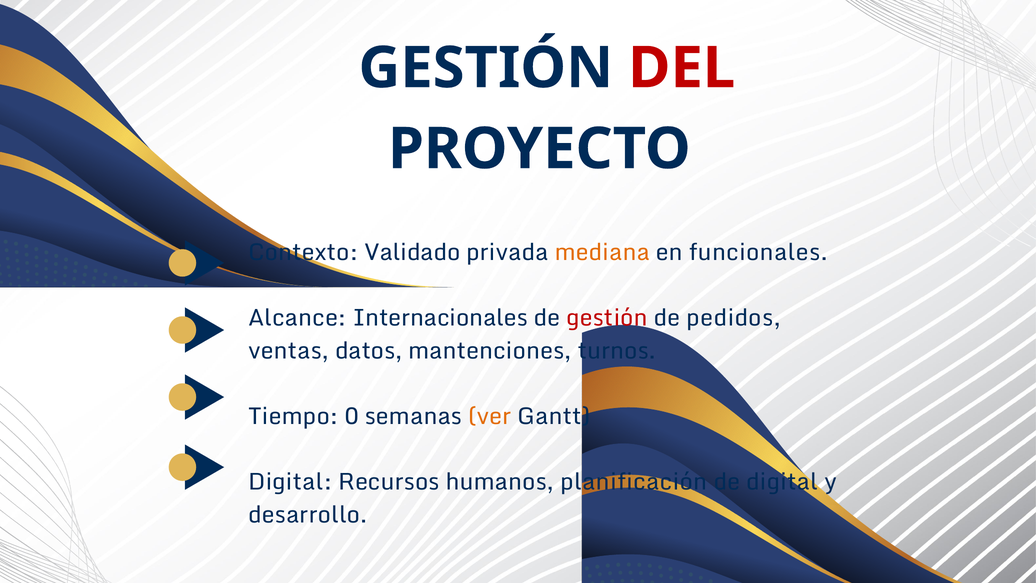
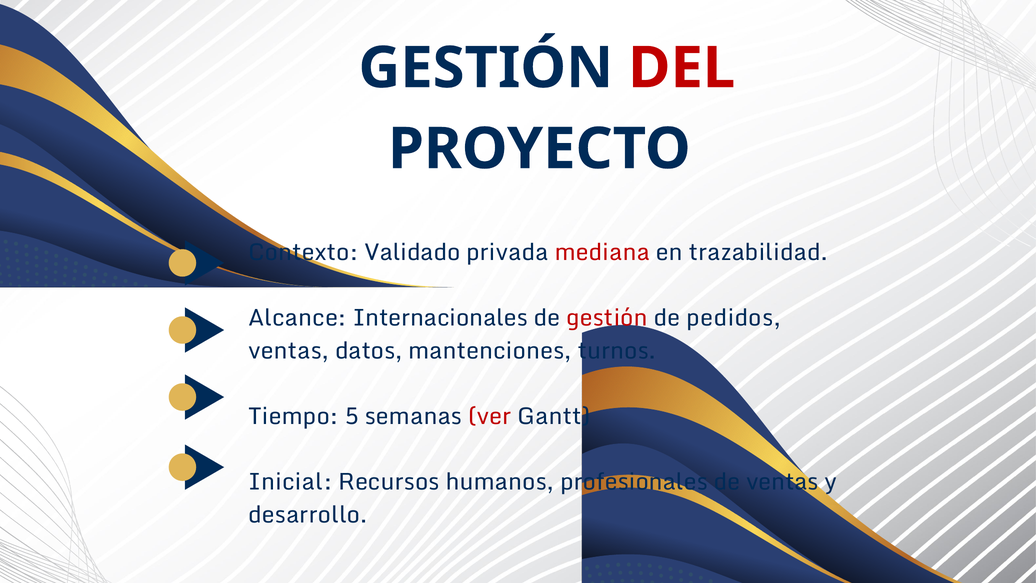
mediana colour: orange -> red
funcionales: funcionales -> trazabilidad
0: 0 -> 5
ver colour: orange -> red
Digital at (290, 482): Digital -> Inicial
planificación: planificación -> profesionales
de digital: digital -> ventas
